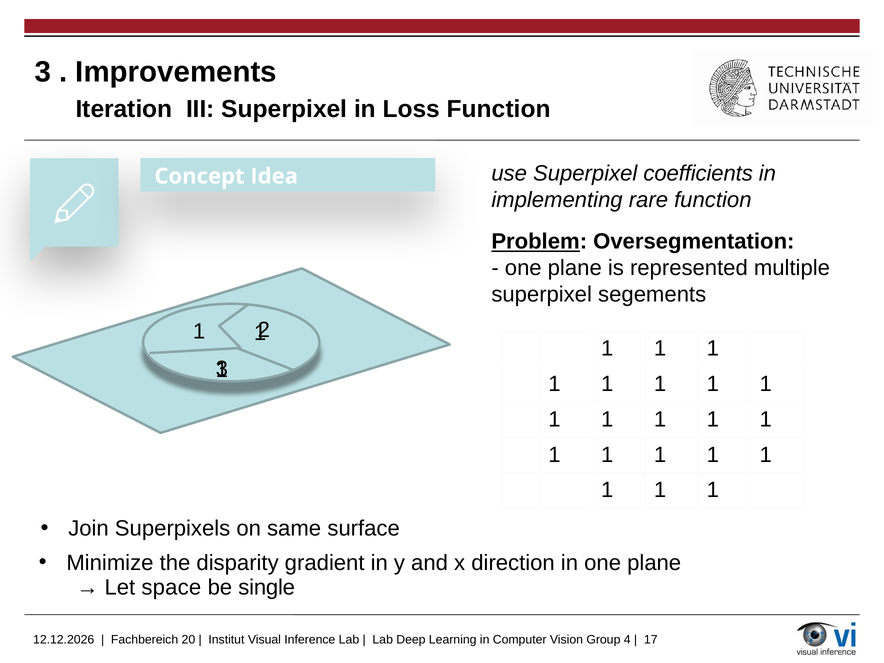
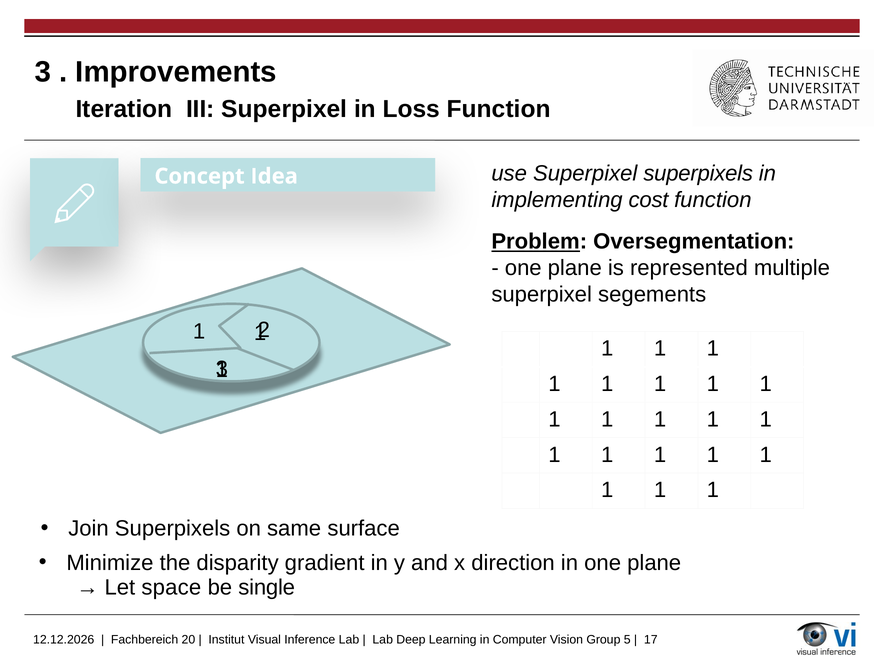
Superpixel coefficients: coefficients -> superpixels
rare: rare -> cost
4: 4 -> 5
